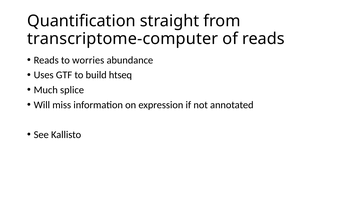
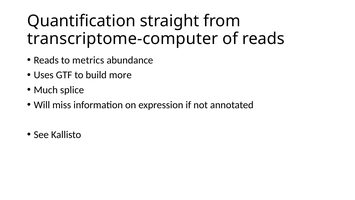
worries: worries -> metrics
htseq: htseq -> more
